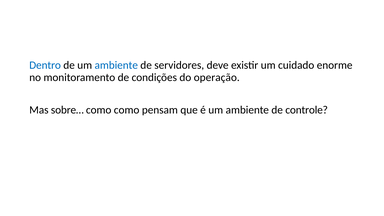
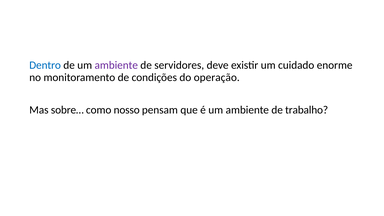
ambiente at (116, 65) colour: blue -> purple
como como: como -> nosso
controle: controle -> trabalho
